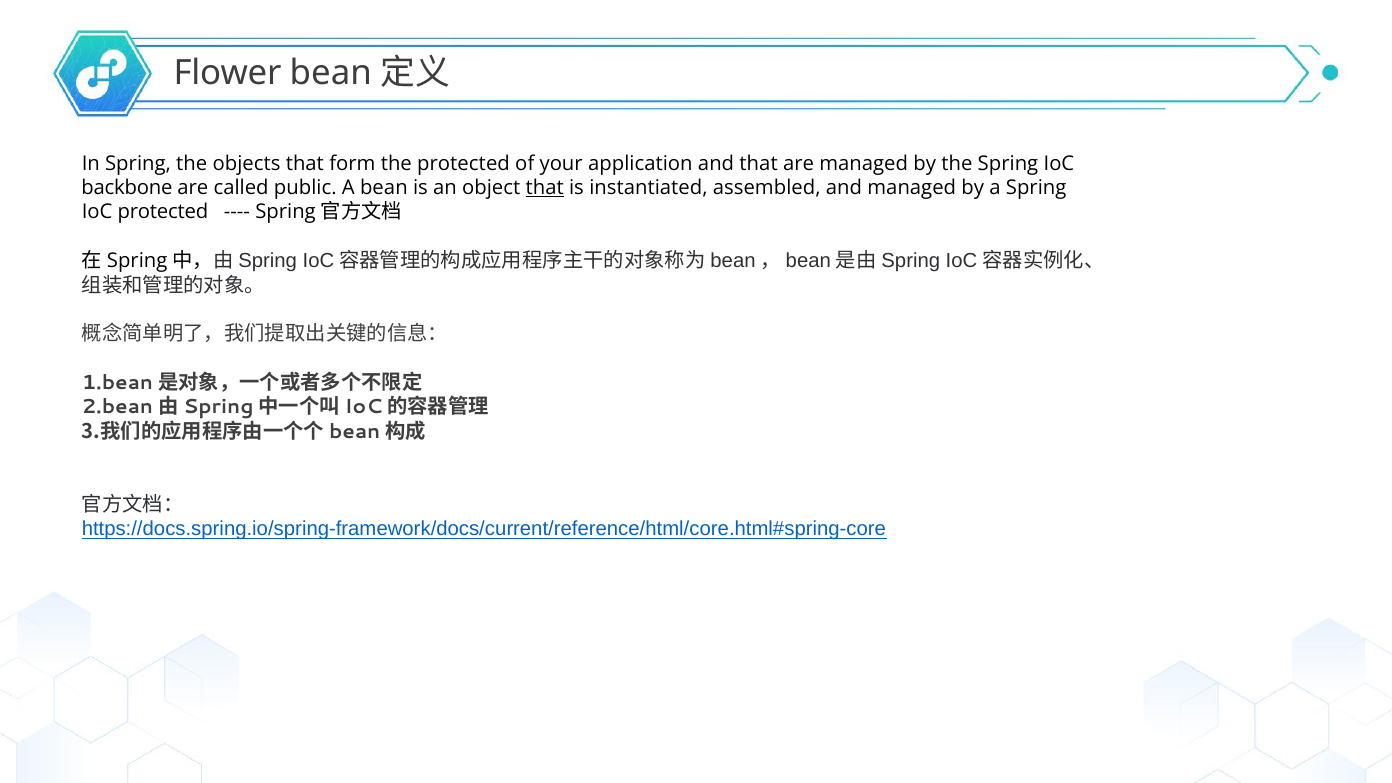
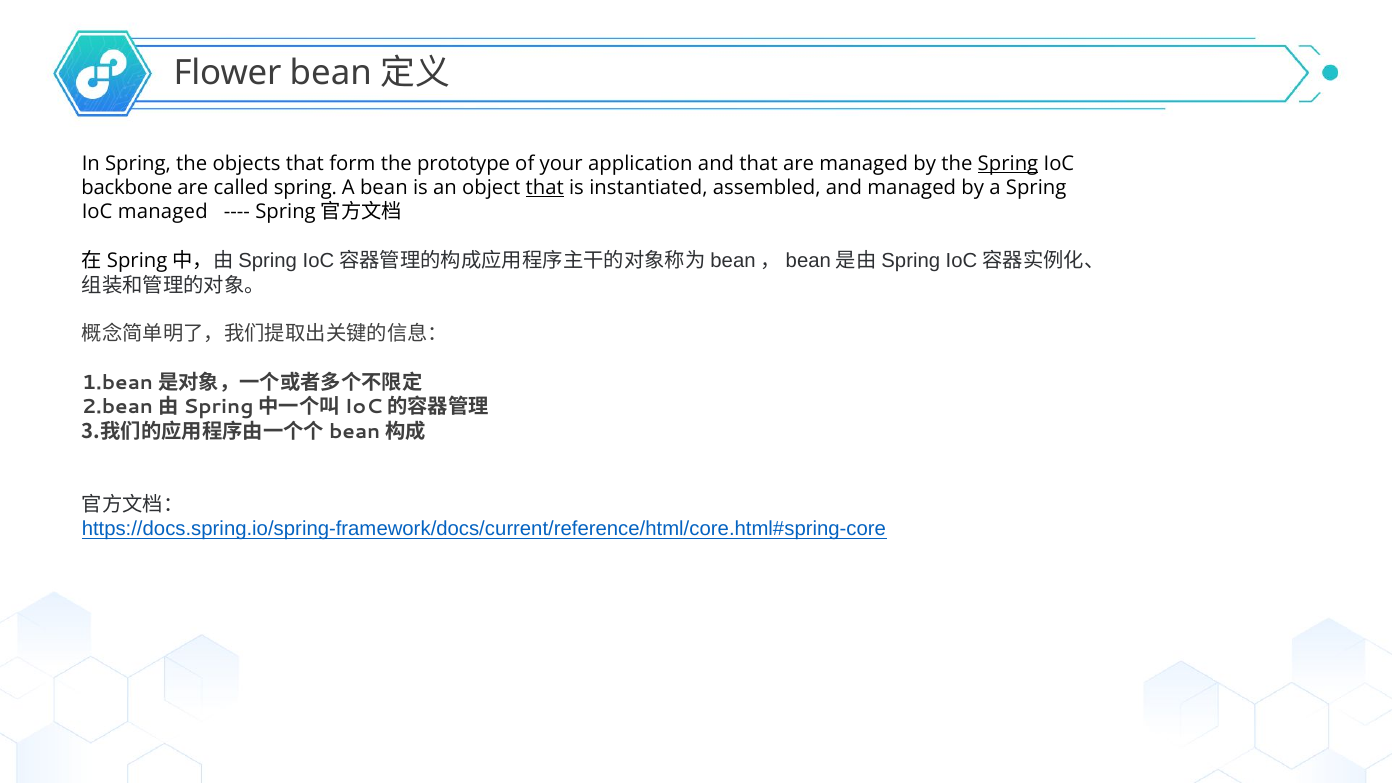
the protected: protected -> prototype
Spring at (1008, 164) underline: none -> present
called public: public -> spring
IoC protected: protected -> managed
